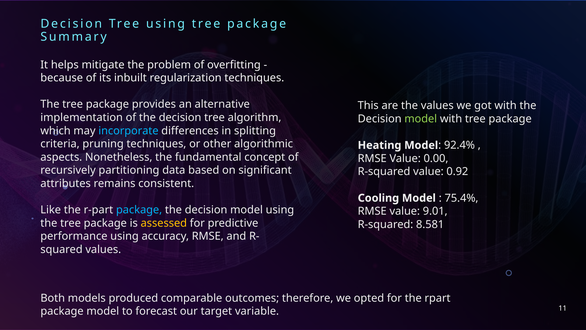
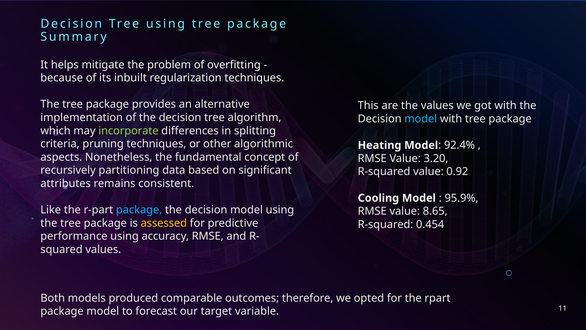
model at (421, 119) colour: light green -> light blue
incorporate colour: light blue -> light green
0.00: 0.00 -> 3.20
75.4%: 75.4% -> 95.9%
9.01: 9.01 -> 8.65
8.581: 8.581 -> 0.454
